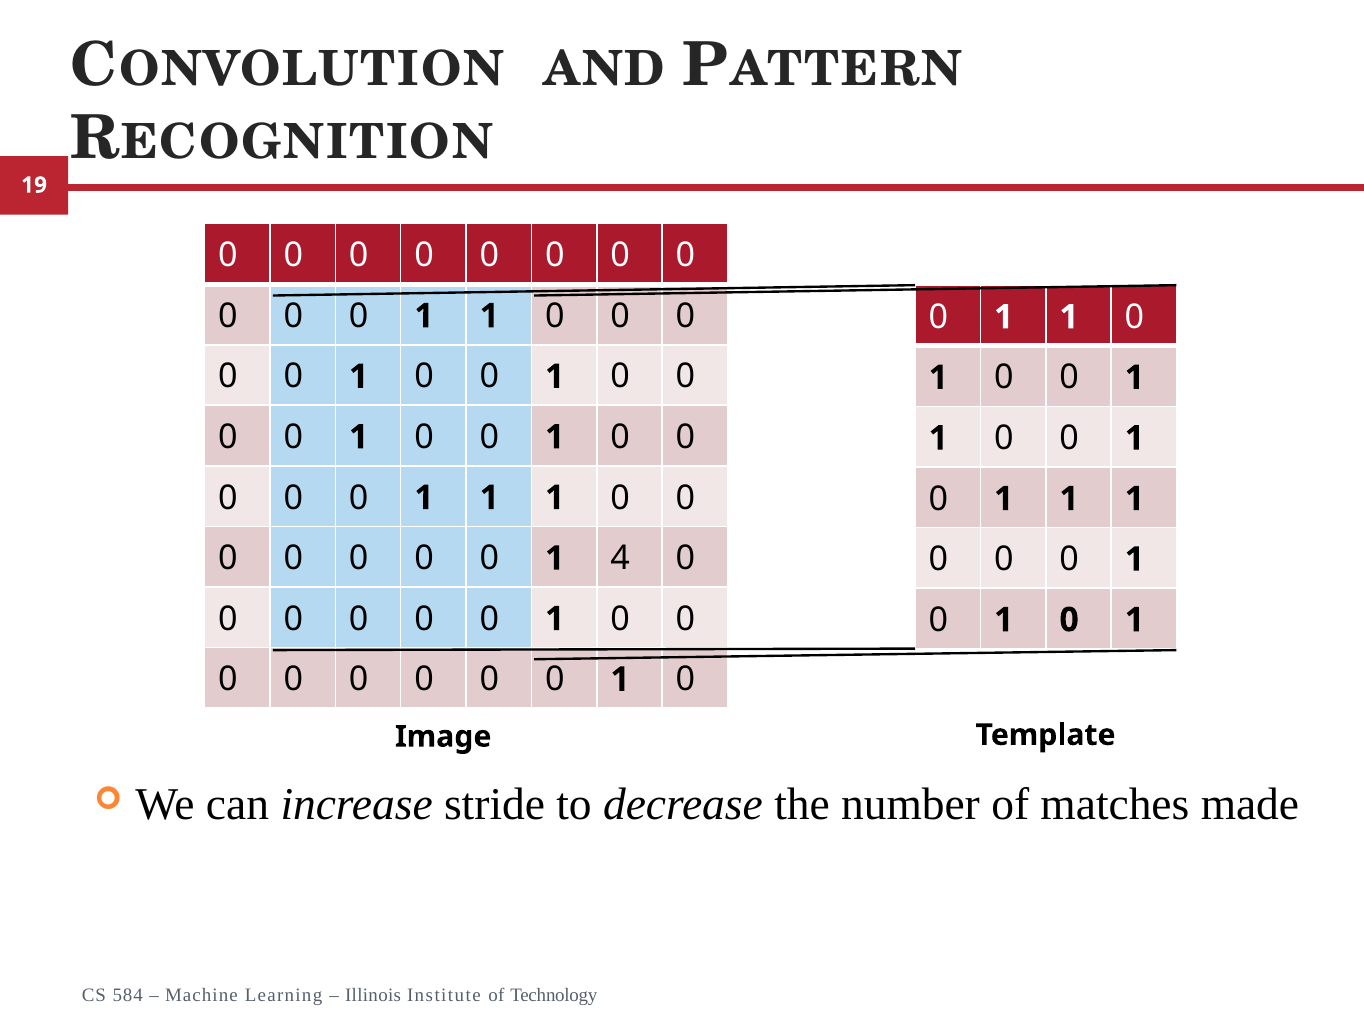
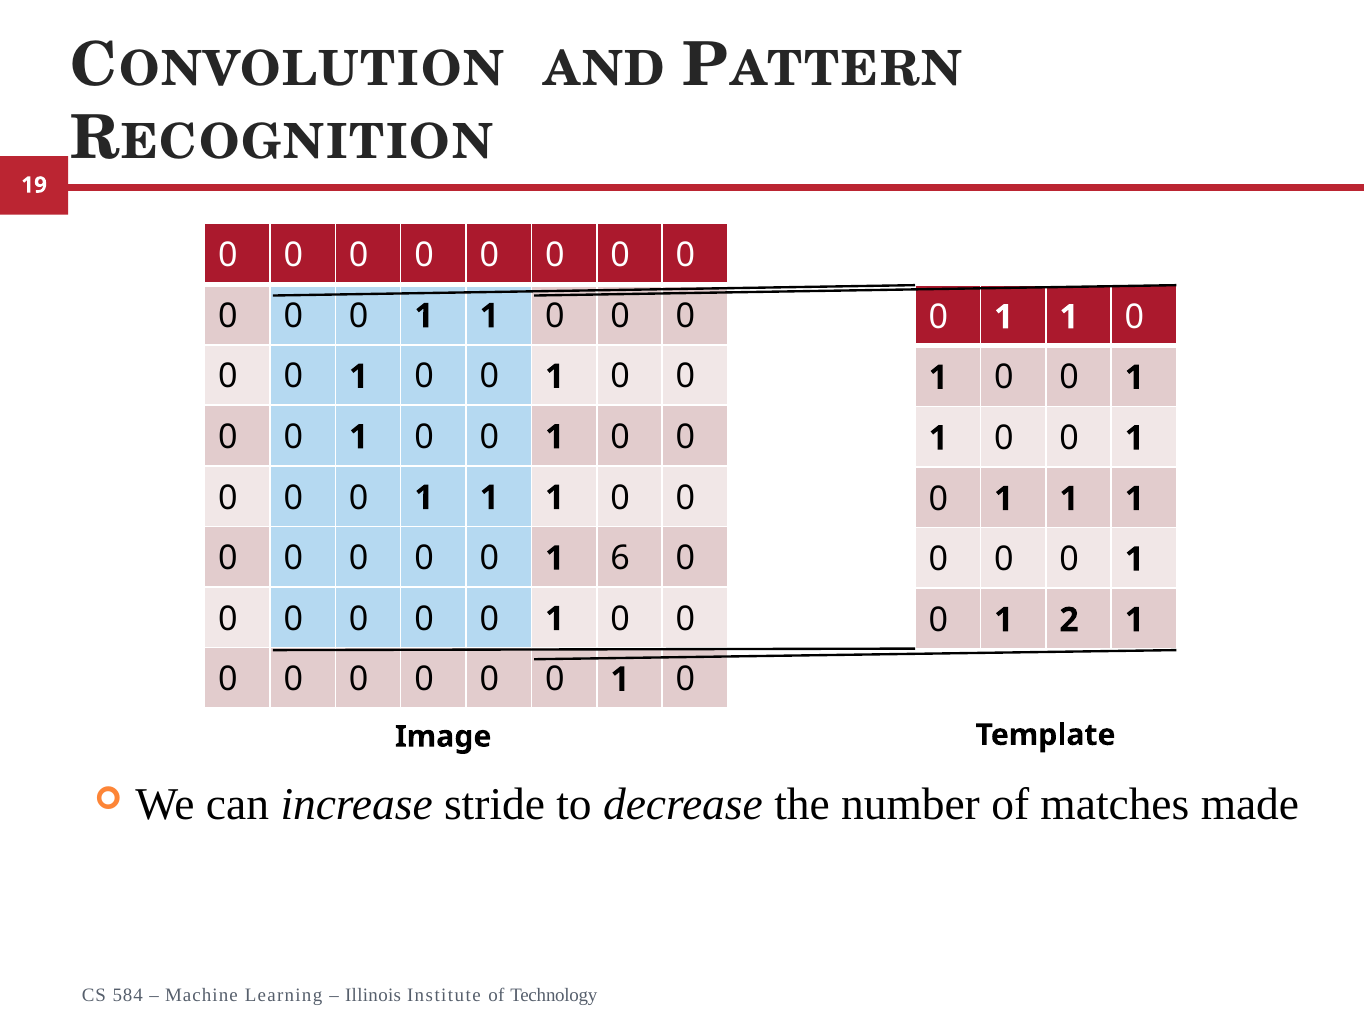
4: 4 -> 6
0 at (1069, 620): 0 -> 2
